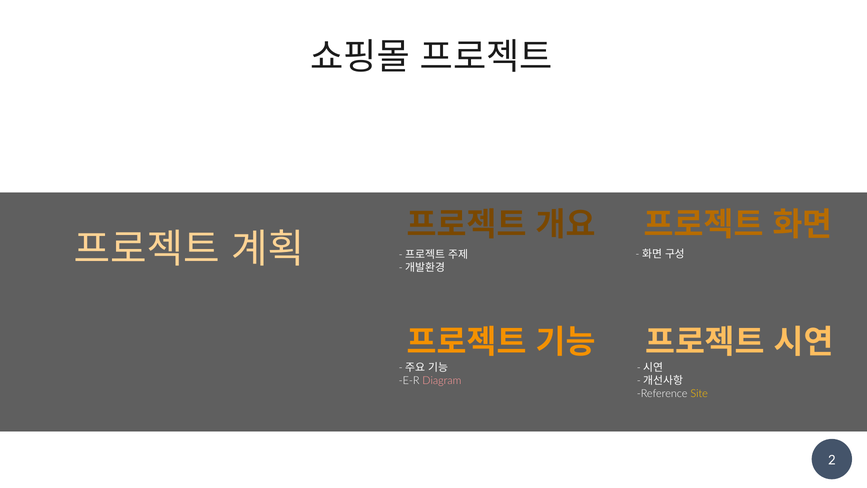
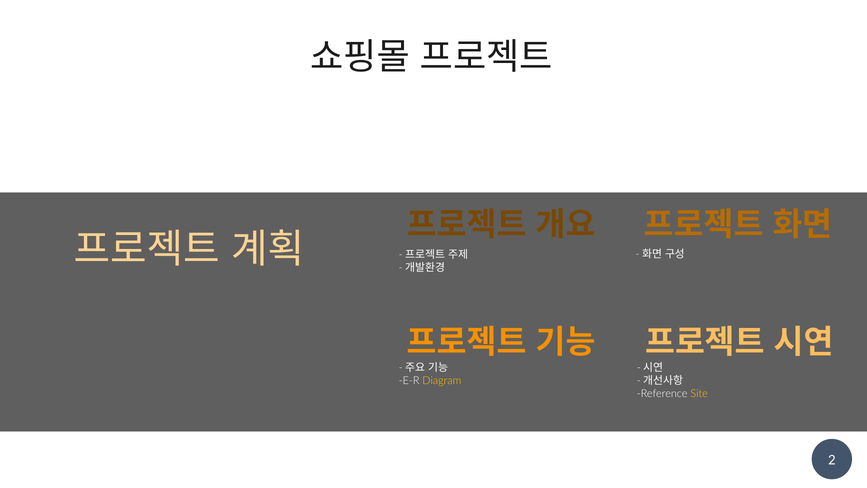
Diagram colour: pink -> yellow
